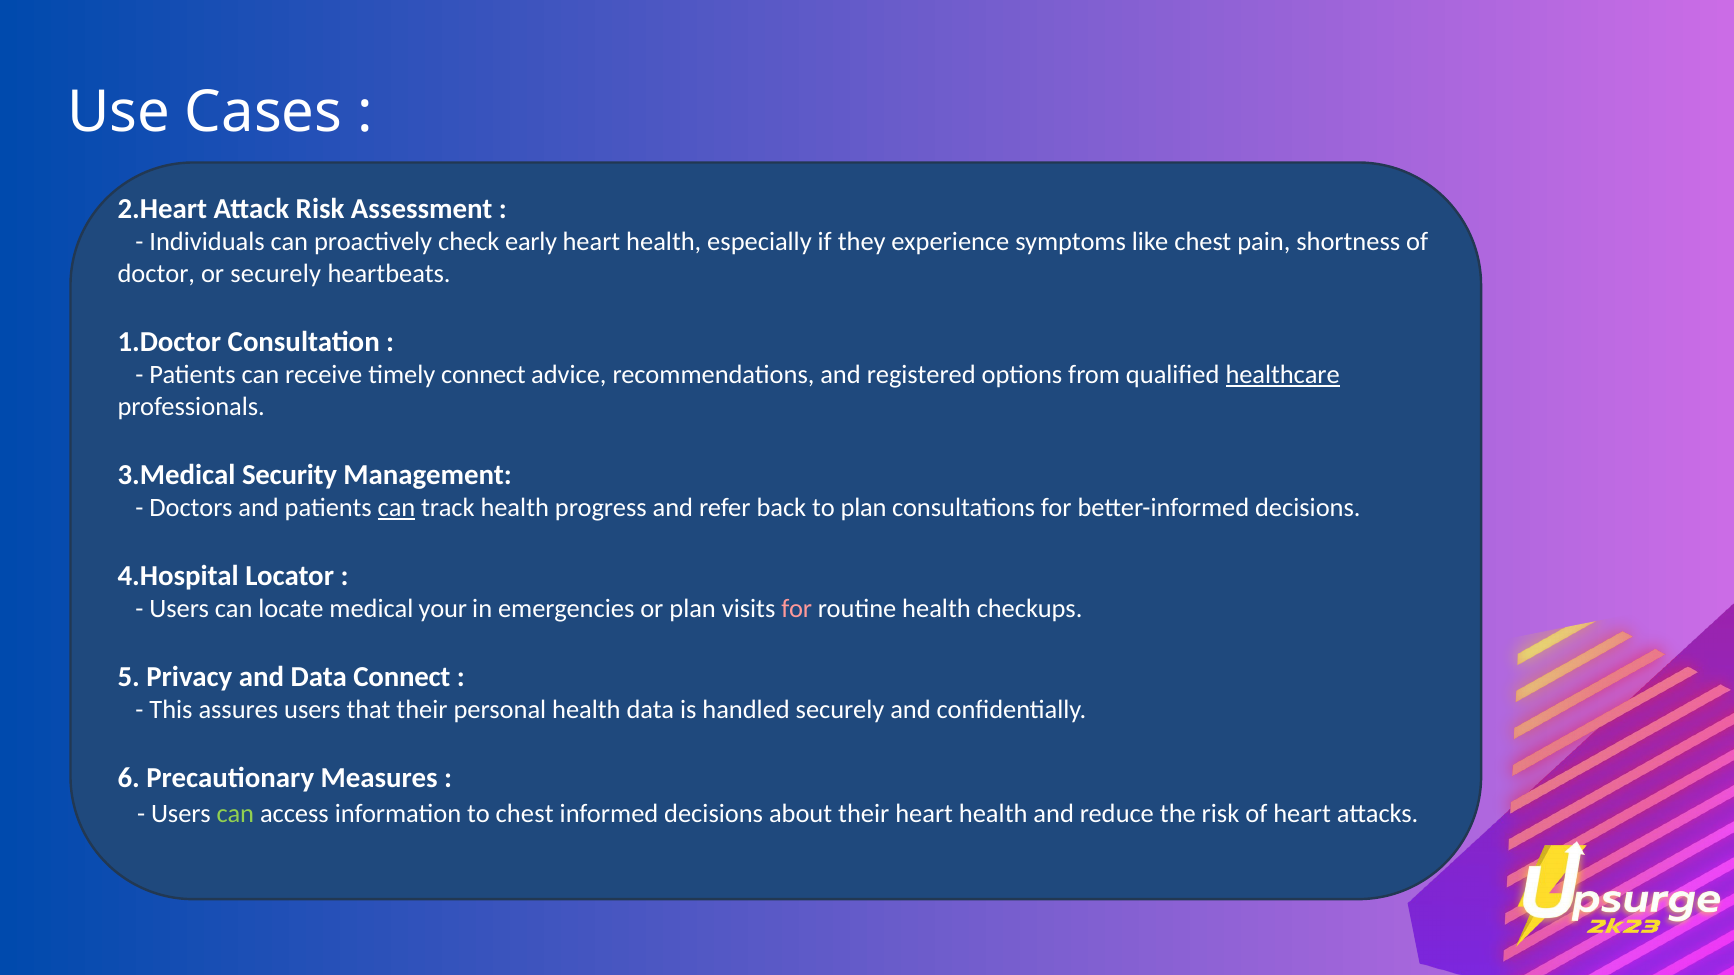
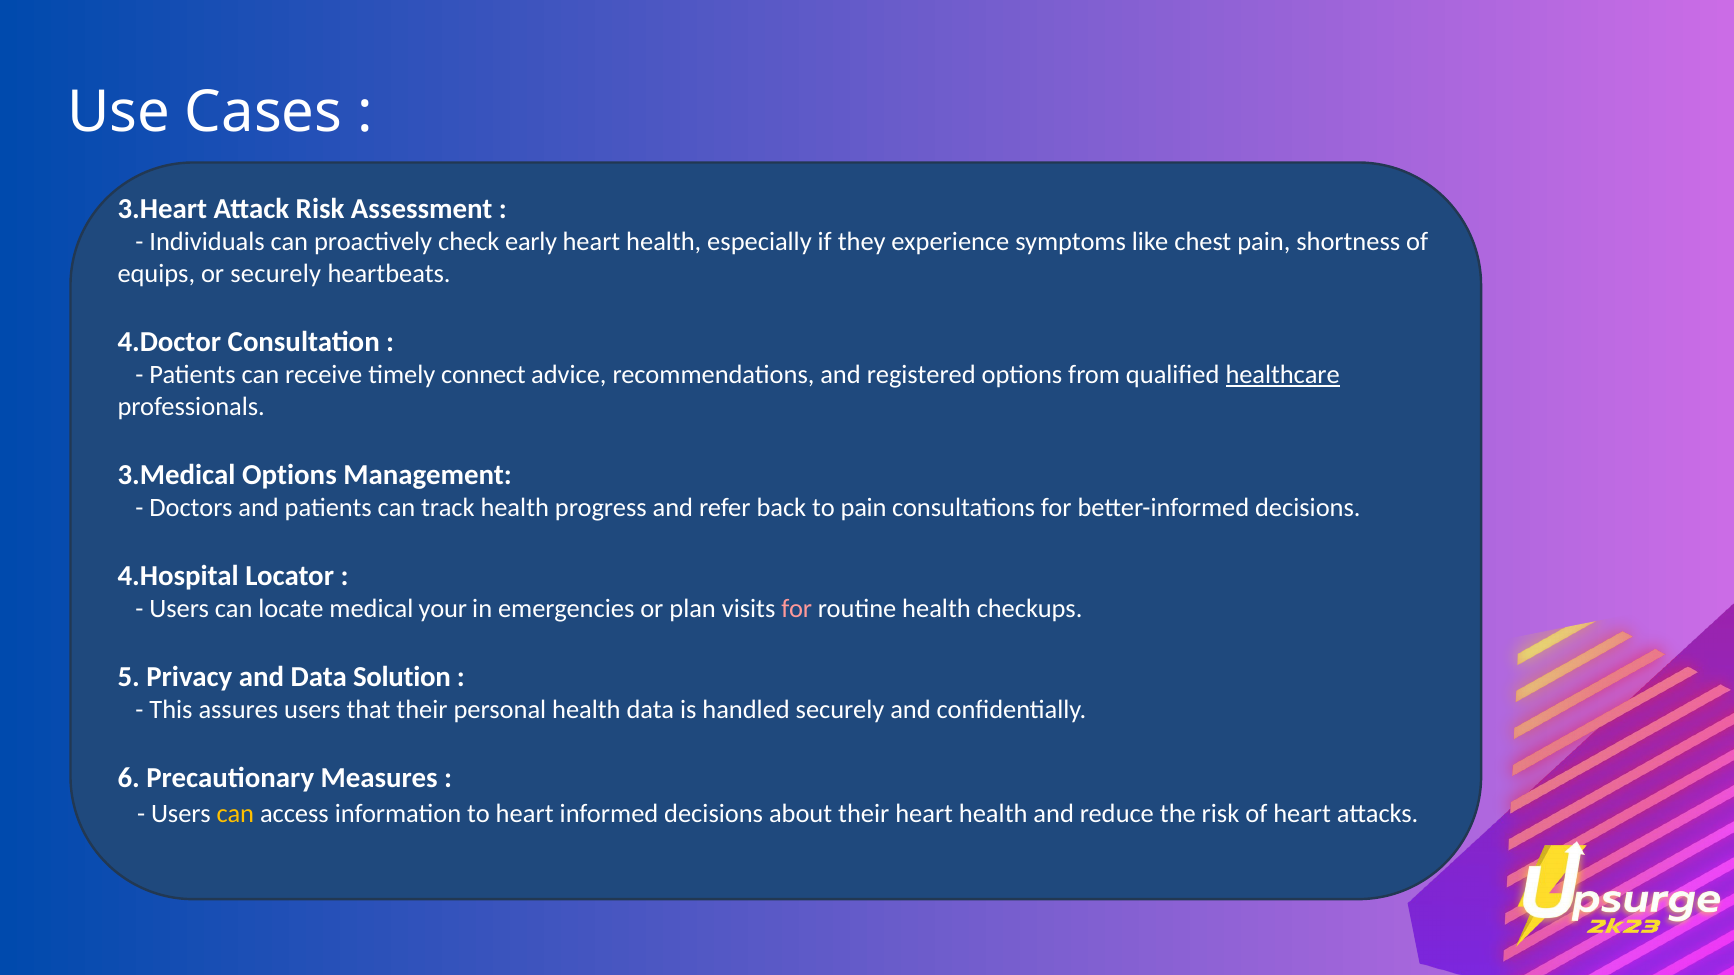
2.Heart: 2.Heart -> 3.Heart
doctor: doctor -> equips
1.Doctor: 1.Doctor -> 4.Doctor
3.Medical Security: Security -> Options
can at (397, 508) underline: present -> none
to plan: plan -> pain
Data Connect: Connect -> Solution
can at (235, 814) colour: light green -> yellow
to chest: chest -> heart
